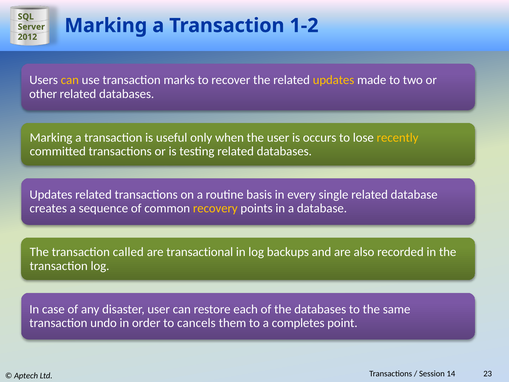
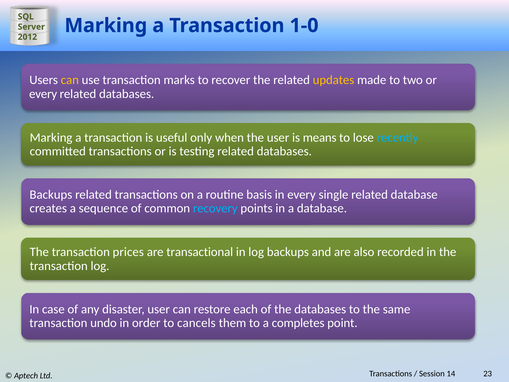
1-2: 1-2 -> 1-0
other at (43, 94): other -> every
occurs: occurs -> means
recently colour: yellow -> light blue
Updates at (51, 195): Updates -> Backups
recovery colour: yellow -> light blue
called: called -> prices
